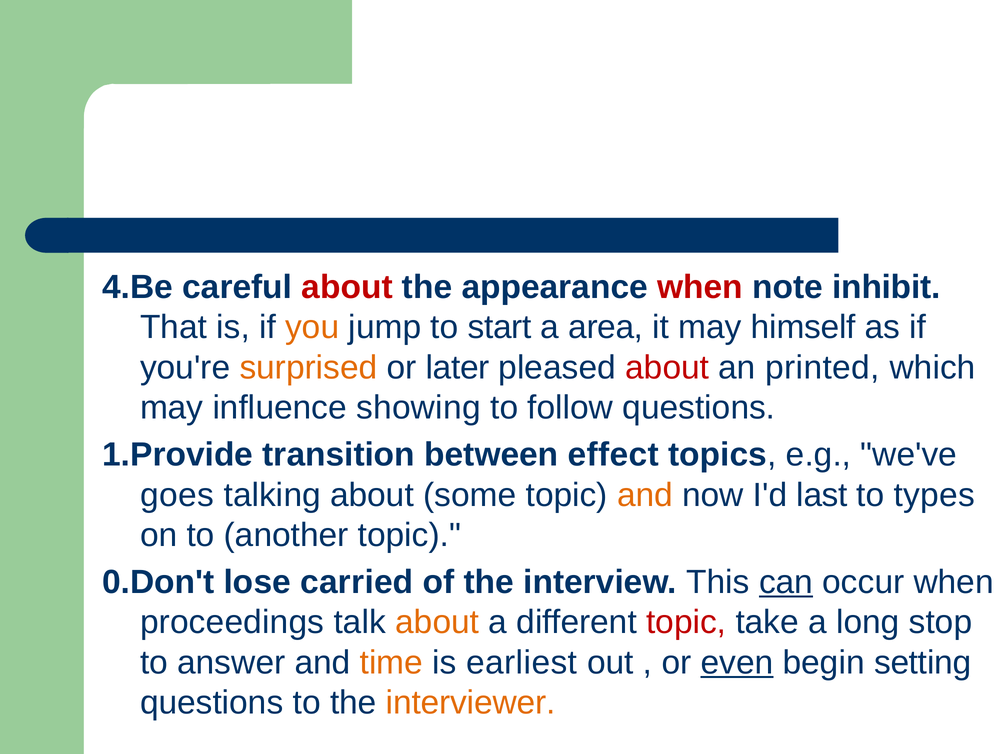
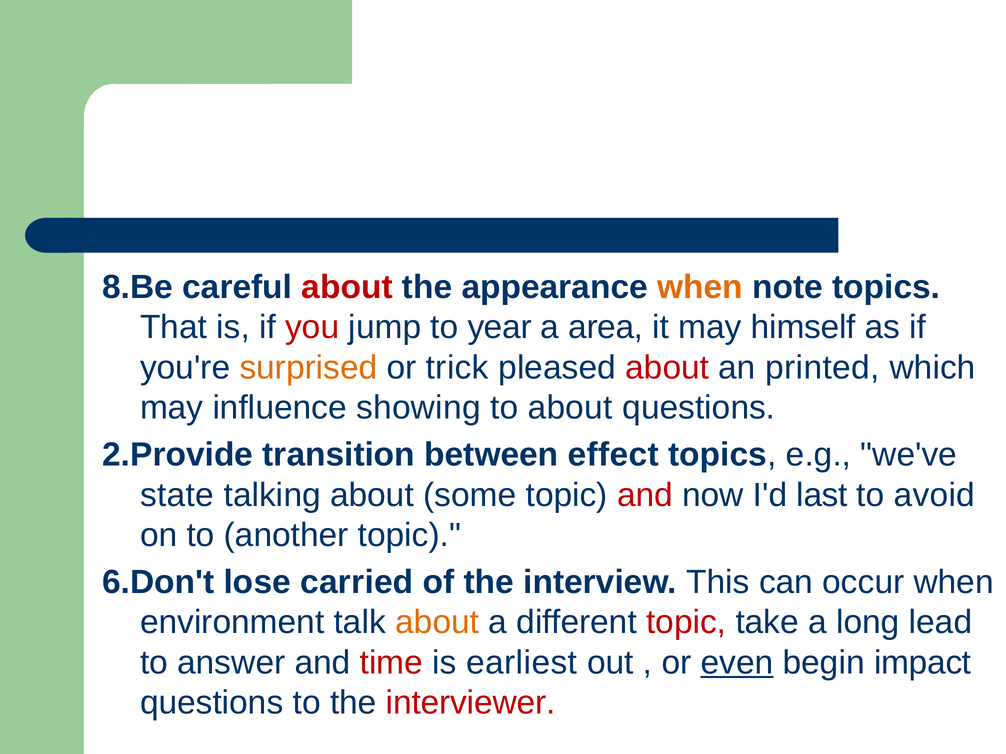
4.Be: 4.Be -> 8.Be
when at (700, 287) colour: red -> orange
note inhibit: inhibit -> topics
you colour: orange -> red
start: start -> year
later: later -> trick
to follow: follow -> about
1.Provide: 1.Provide -> 2.Provide
goes: goes -> state
and at (645, 495) colour: orange -> red
types: types -> avoid
0.Don't: 0.Don't -> 6.Don't
can underline: present -> none
proceedings: proceedings -> environment
stop: stop -> lead
time colour: orange -> red
setting: setting -> impact
interviewer colour: orange -> red
